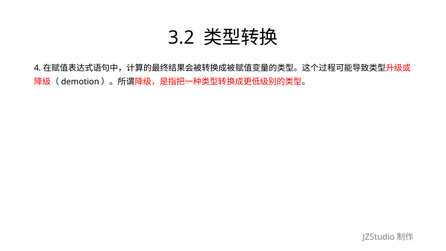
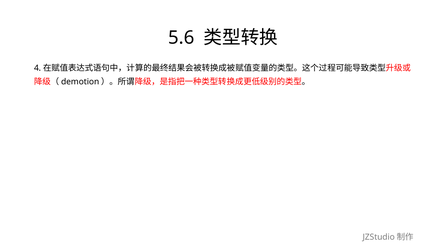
3.2: 3.2 -> 5.6
